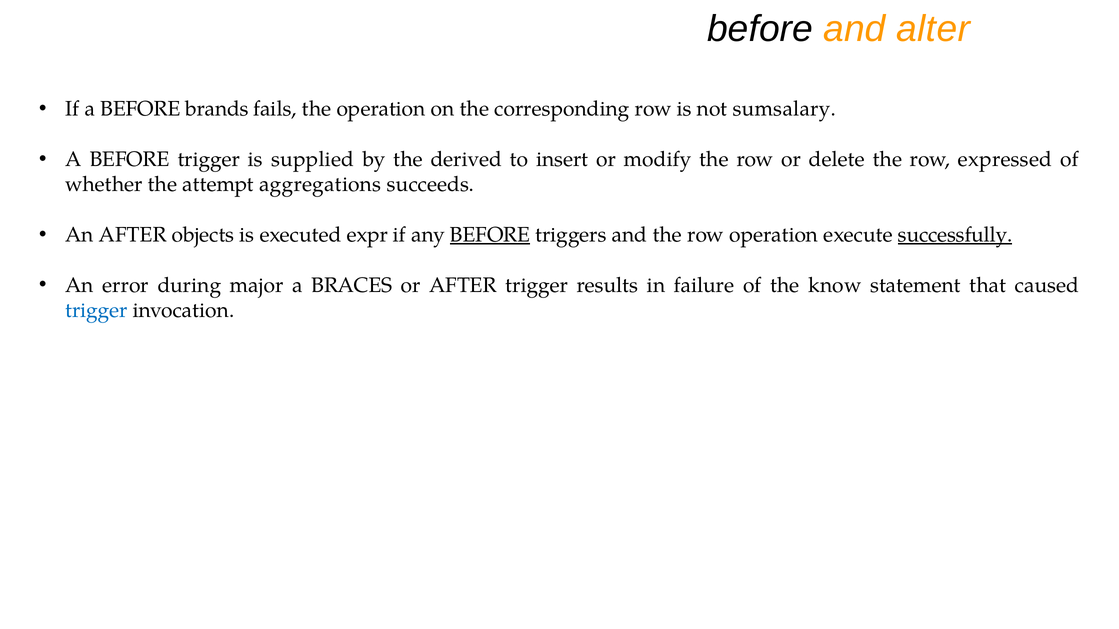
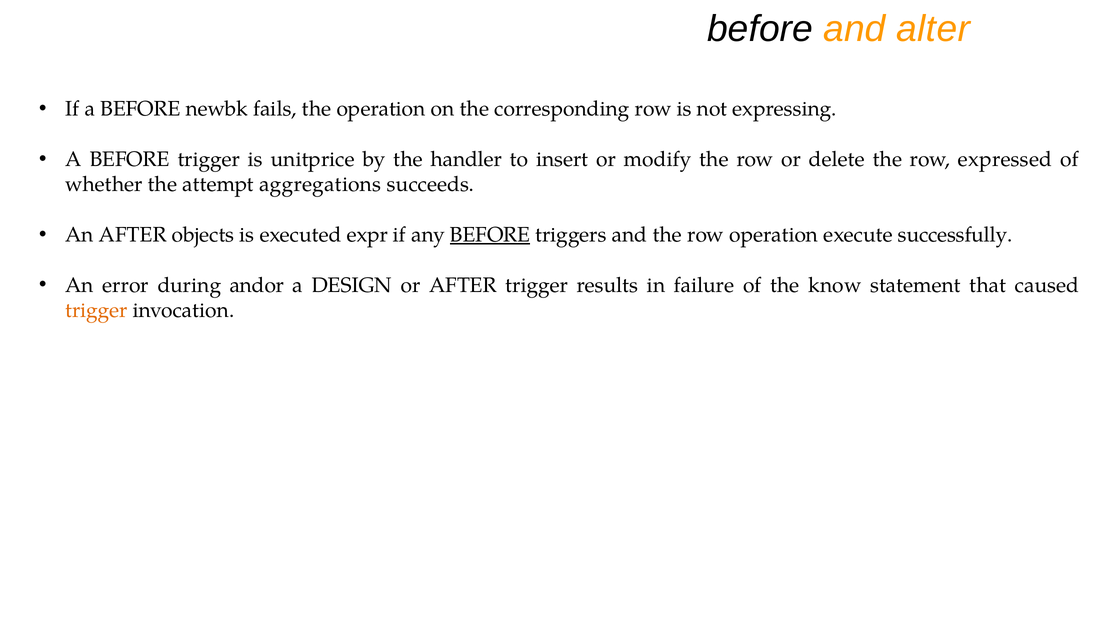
brands: brands -> newbk
sumsalary: sumsalary -> expressing
supplied: supplied -> unitprice
derived: derived -> handler
successfully underline: present -> none
major: major -> andor
BRACES: BRACES -> DESIGN
trigger at (96, 311) colour: blue -> orange
